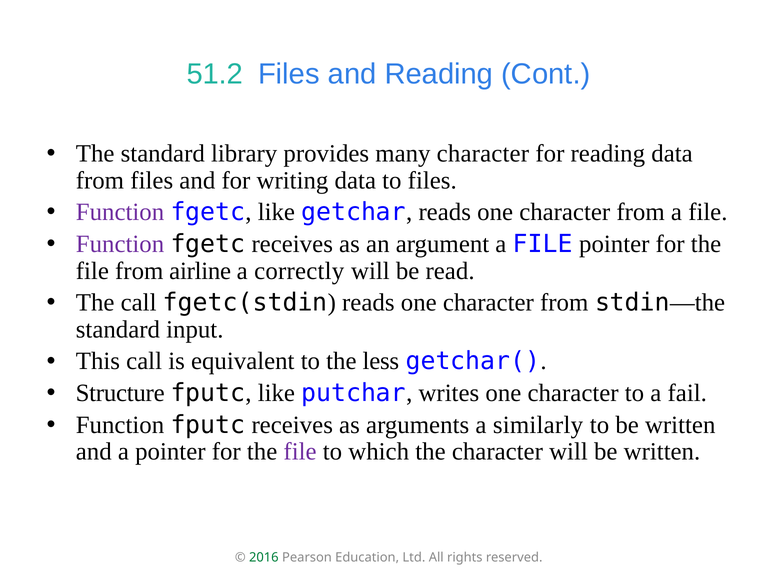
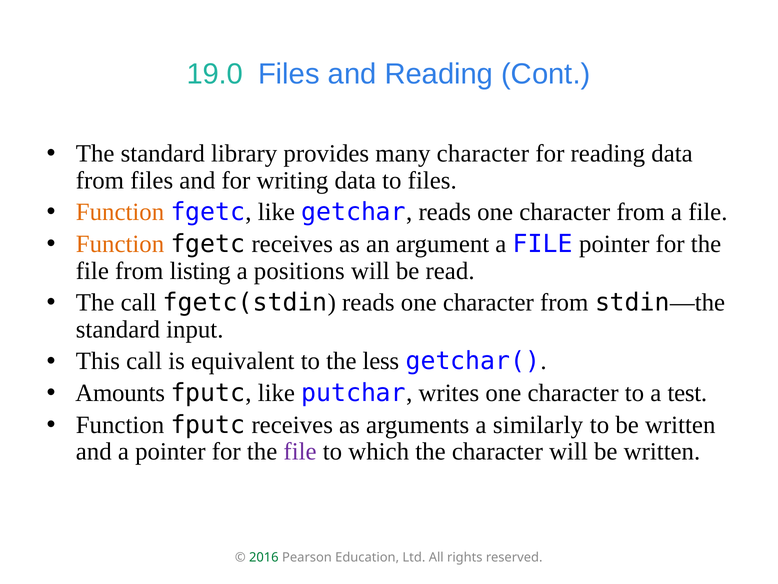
51.2: 51.2 -> 19.0
Function at (120, 212) colour: purple -> orange
Function at (120, 244) colour: purple -> orange
airline: airline -> listing
correctly: correctly -> positions
Structure: Structure -> Amounts
fail: fail -> test
